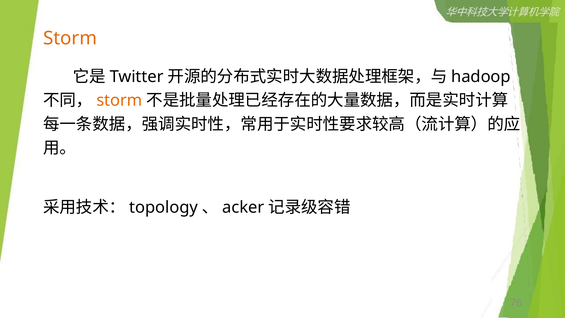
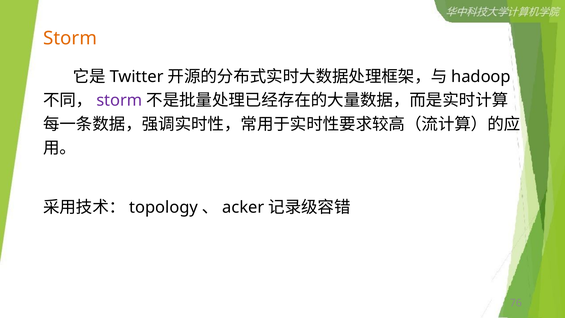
storm at (119, 100) colour: orange -> purple
